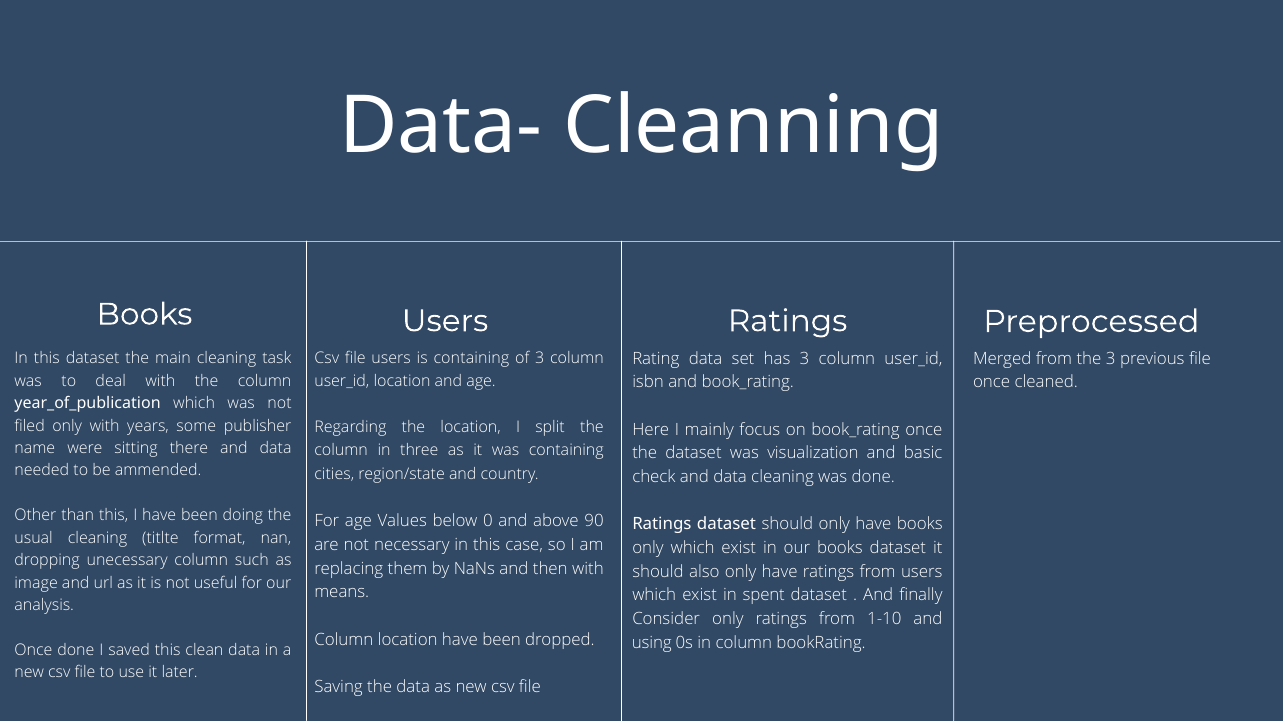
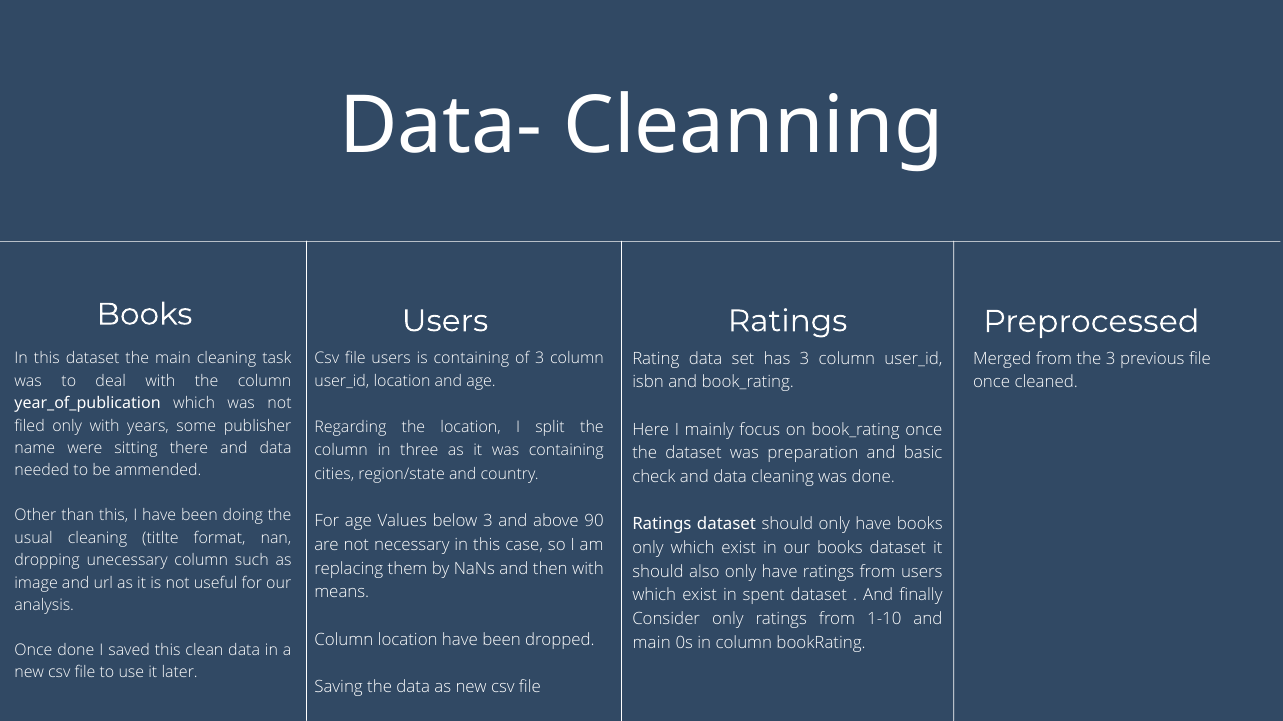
visualization: visualization -> preparation
below 0: 0 -> 3
using at (652, 643): using -> main
